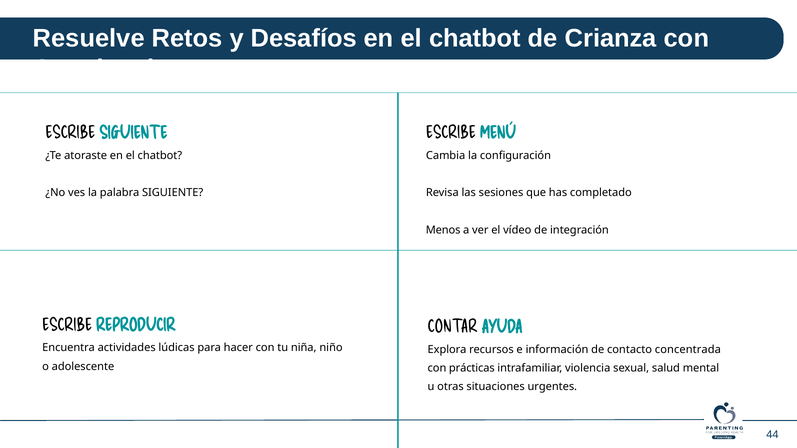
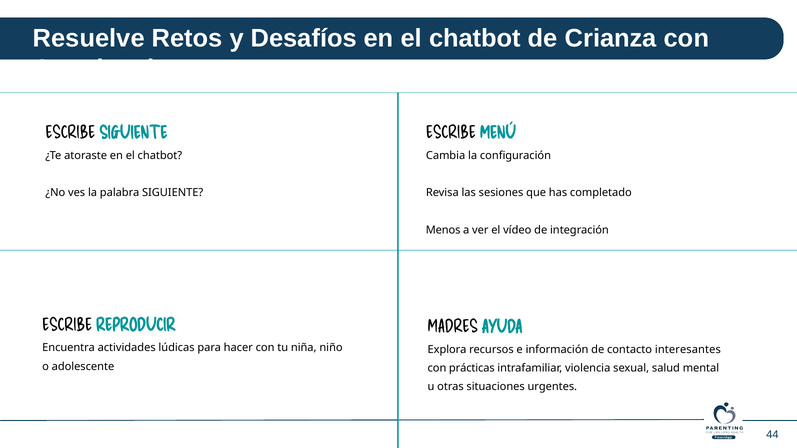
CONTAR: CONTAR -> MADRES
concentrada: concentrada -> interesantes
